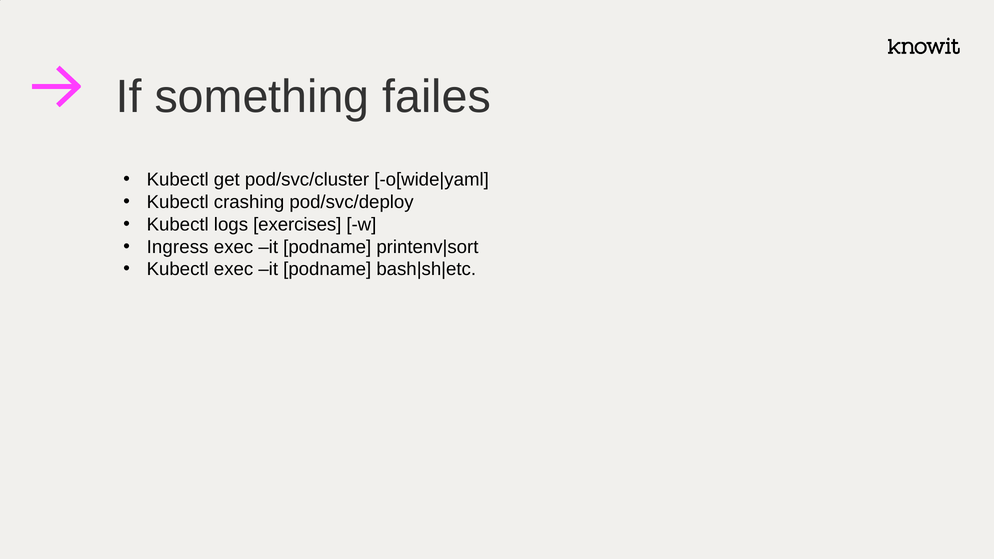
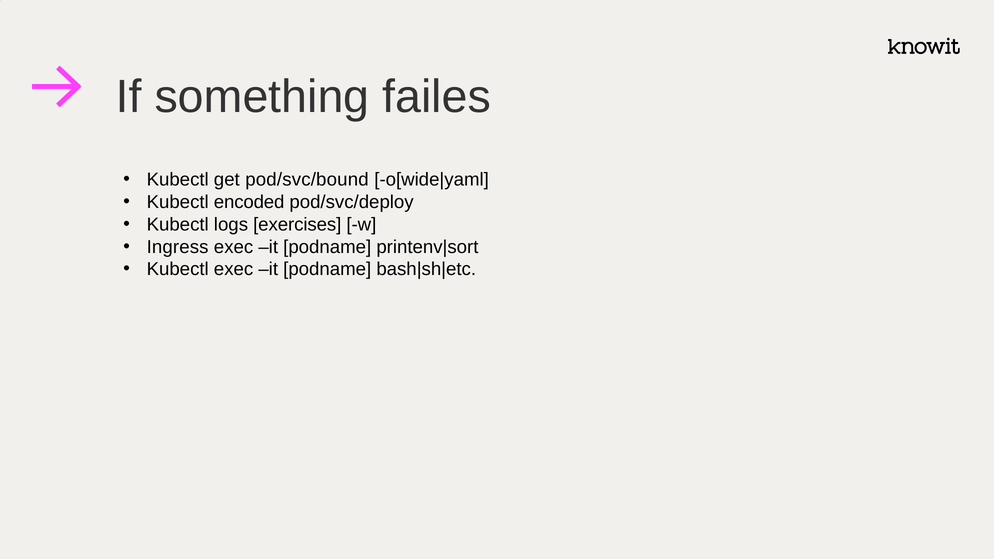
pod/svc/cluster: pod/svc/cluster -> pod/svc/bound
crashing: crashing -> encoded
